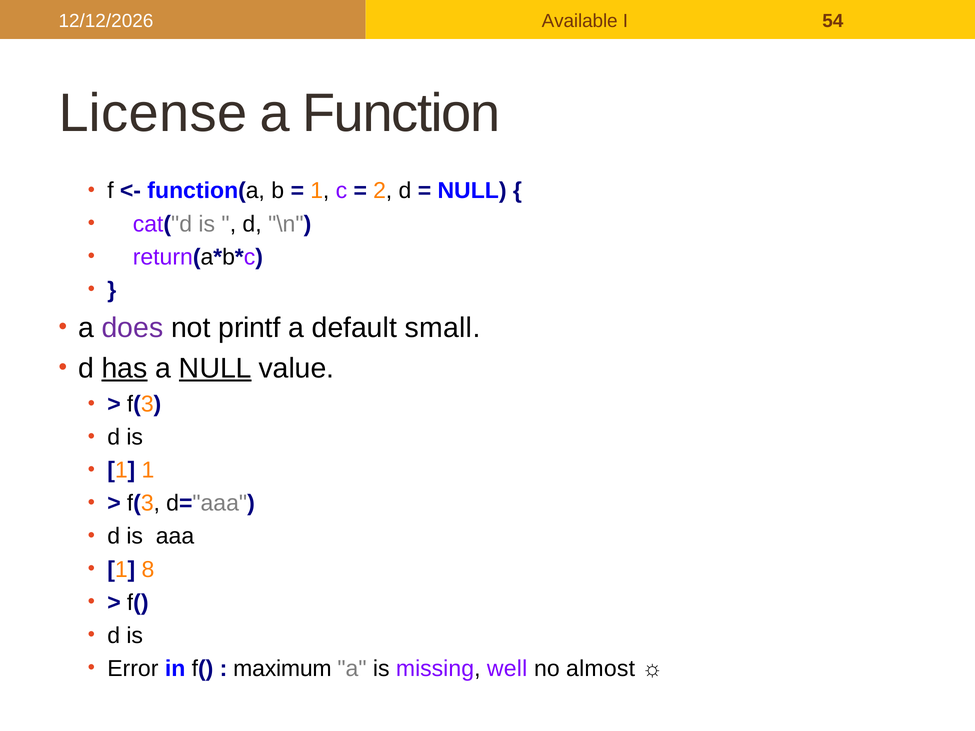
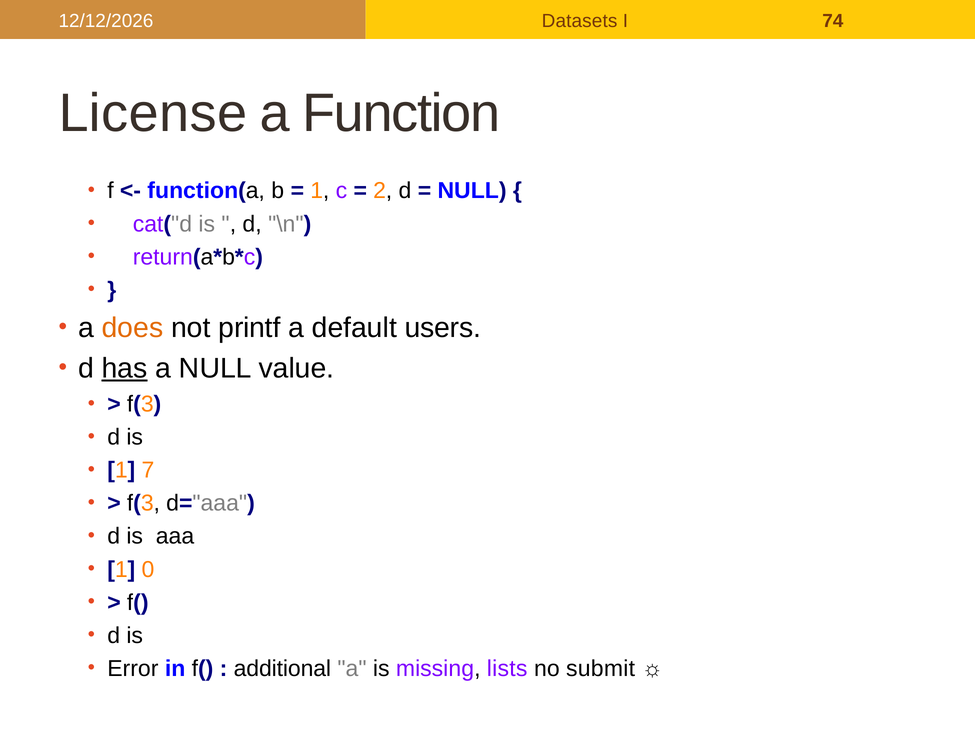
Available: Available -> Datasets
54: 54 -> 74
does colour: purple -> orange
small: small -> users
NULL at (215, 368) underline: present -> none
1 1: 1 -> 7
8: 8 -> 0
maximum: maximum -> additional
well: well -> lists
almost: almost -> submit
